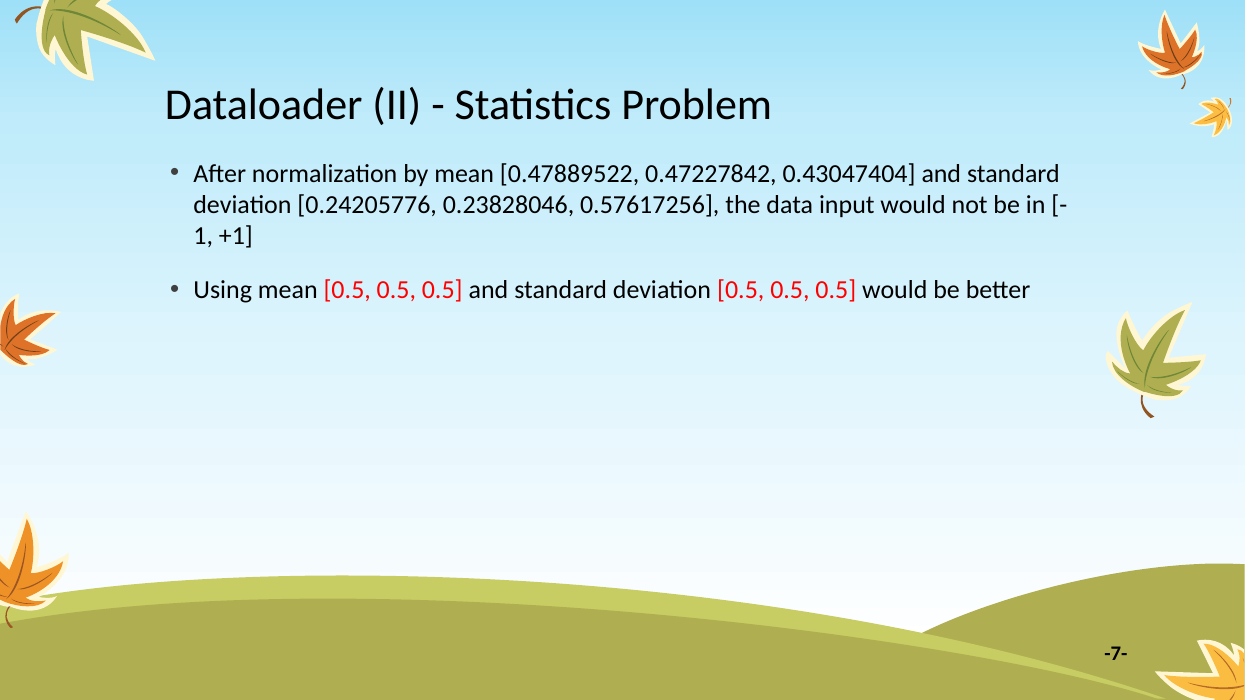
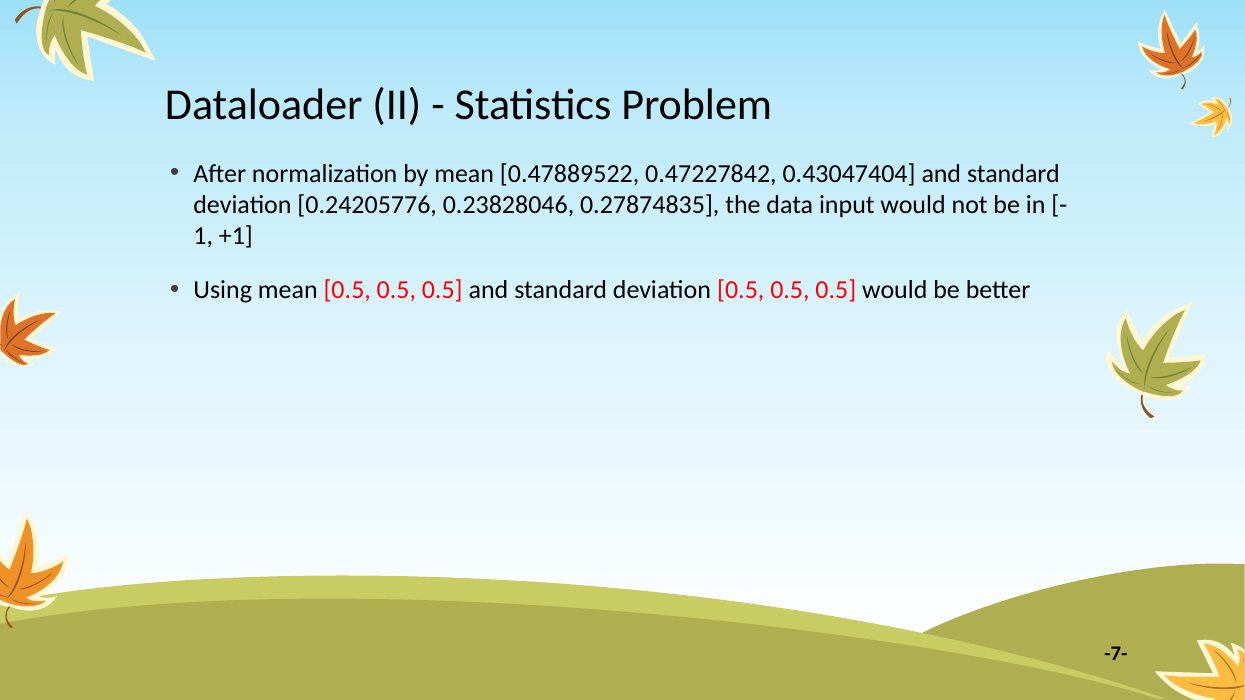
0.57617256: 0.57617256 -> 0.27874835
